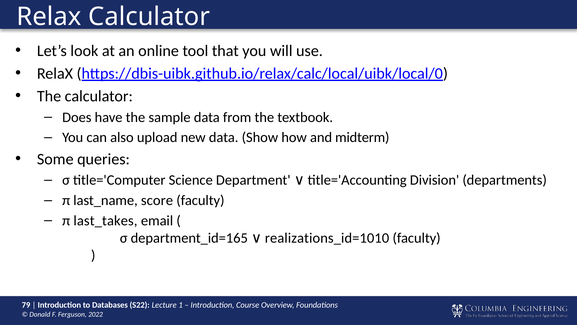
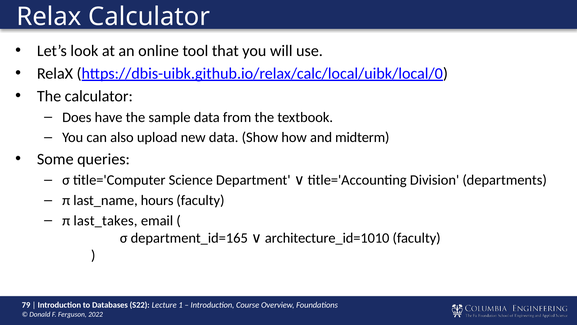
score: score -> hours
realizations_id=1010: realizations_id=1010 -> architecture_id=1010
